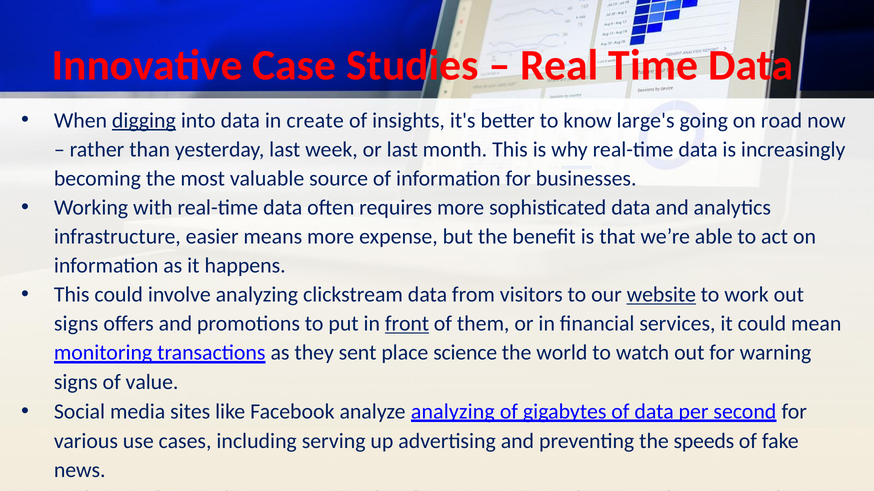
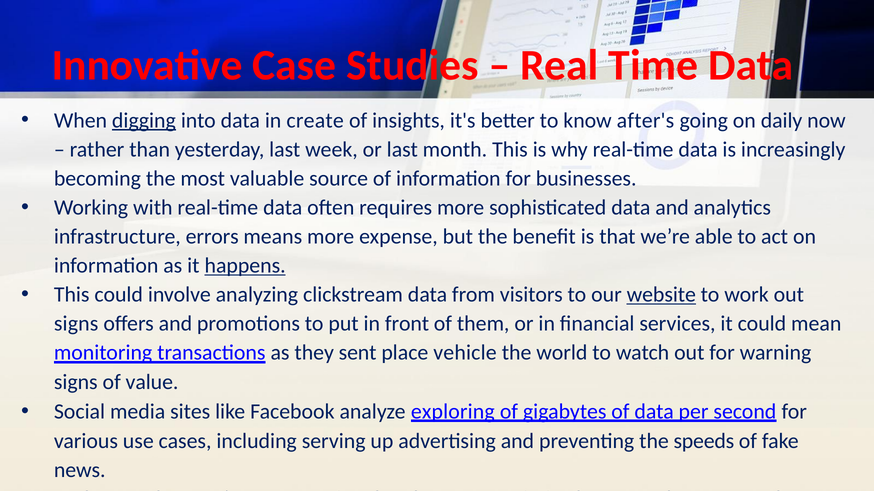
large's: large's -> after's
road: road -> daily
easier: easier -> errors
happens underline: none -> present
front underline: present -> none
science: science -> vehicle
analyze analyzing: analyzing -> exploring
